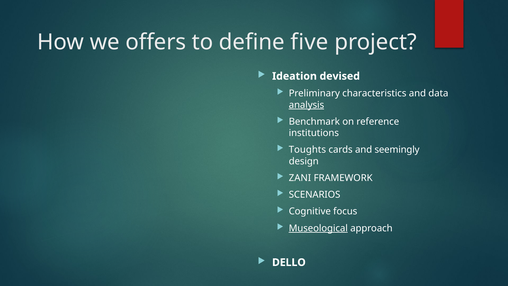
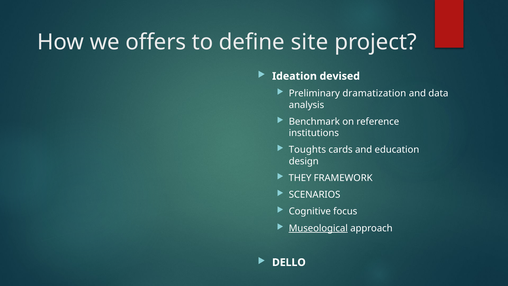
five: five -> site
characteristics: characteristics -> dramatization
analysis underline: present -> none
seemingly: seemingly -> education
ZANI: ZANI -> THEY
